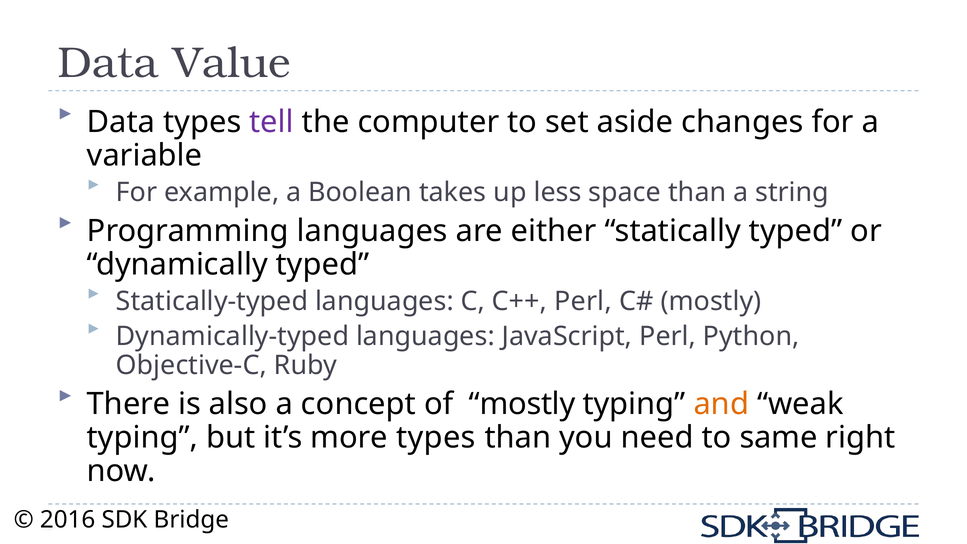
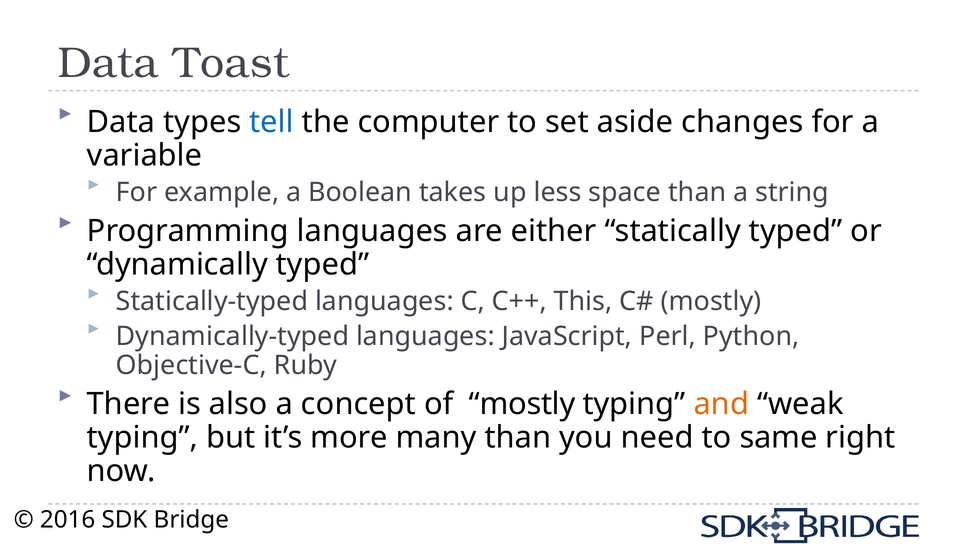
Value: Value -> Toast
tell colour: purple -> blue
C++ Perl: Perl -> This
more types: types -> many
